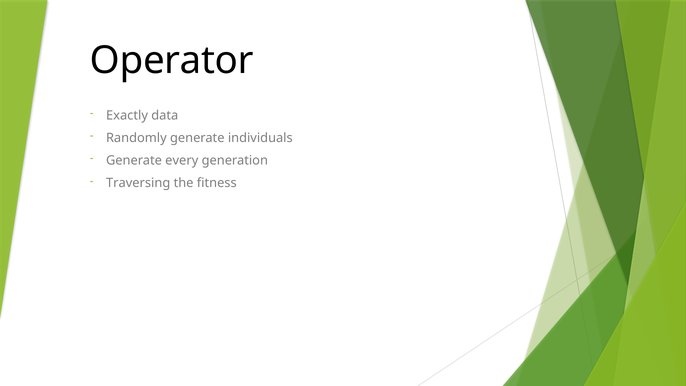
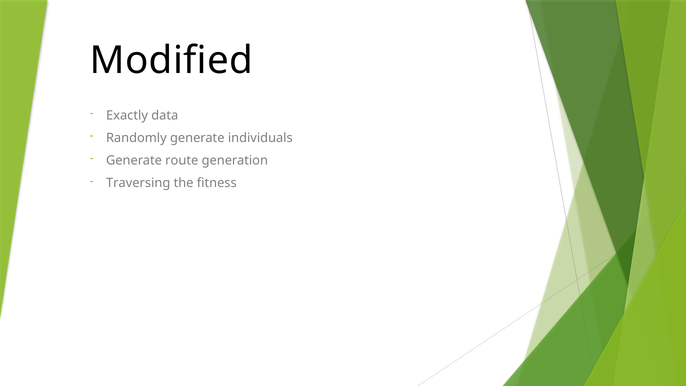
Operator: Operator -> Modified
every: every -> route
